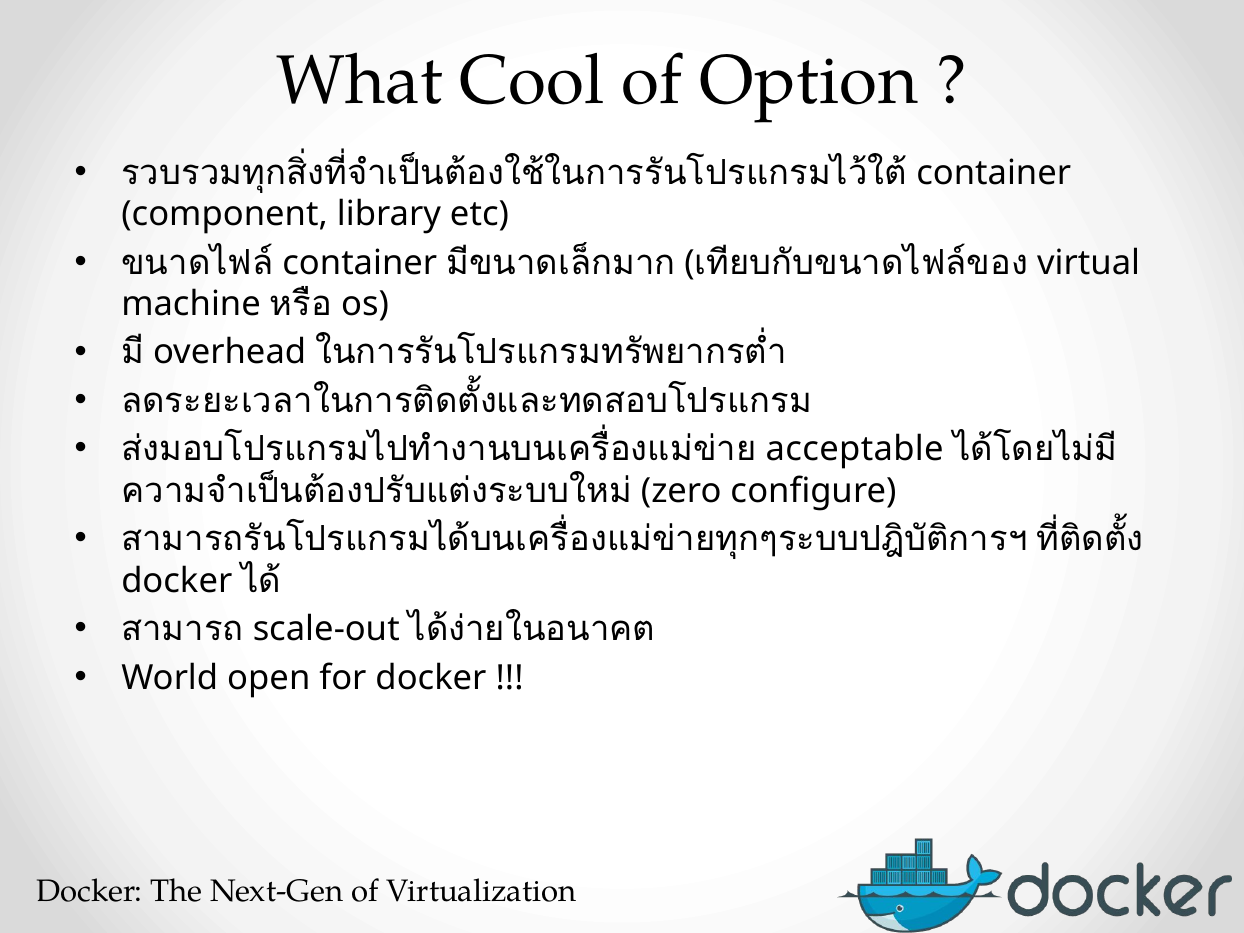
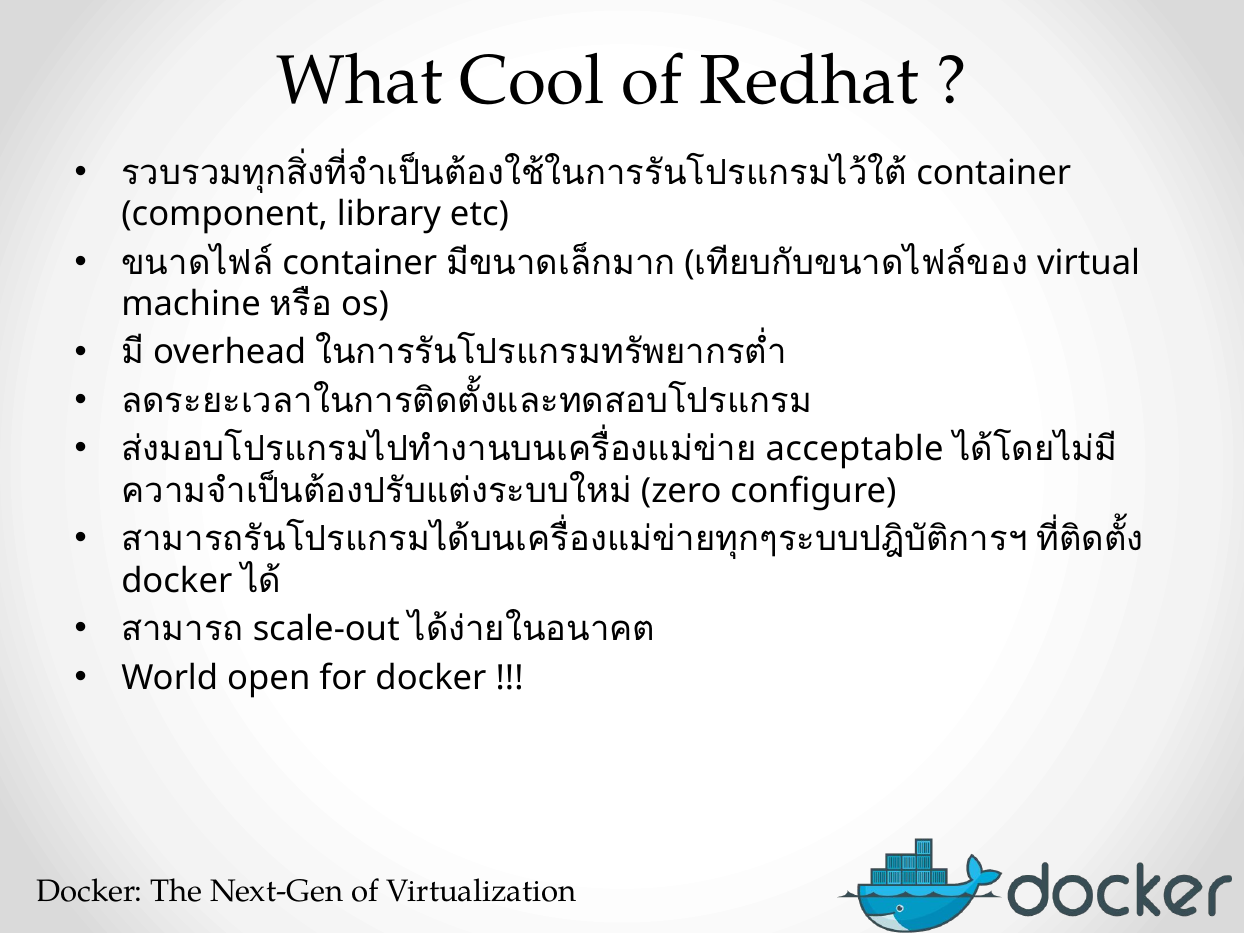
Option: Option -> Redhat
